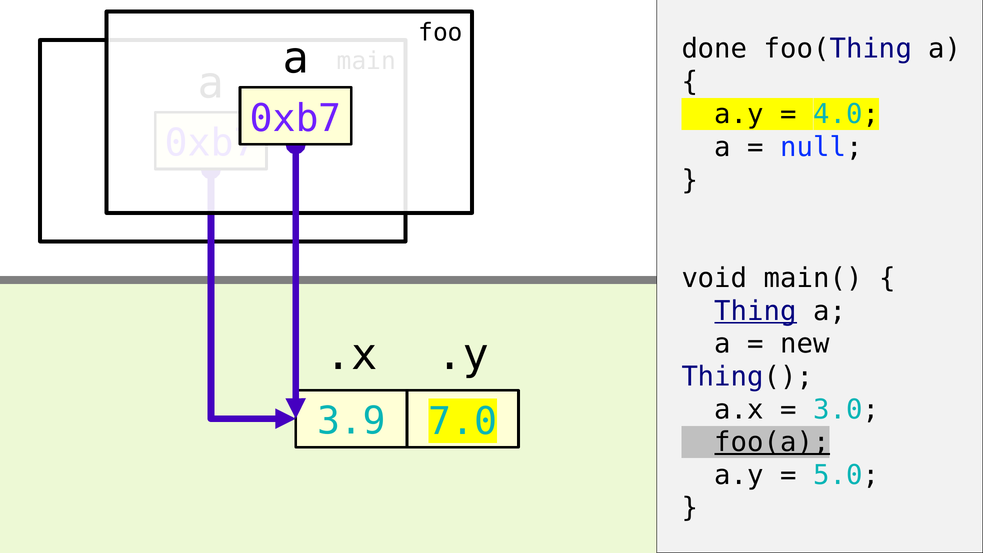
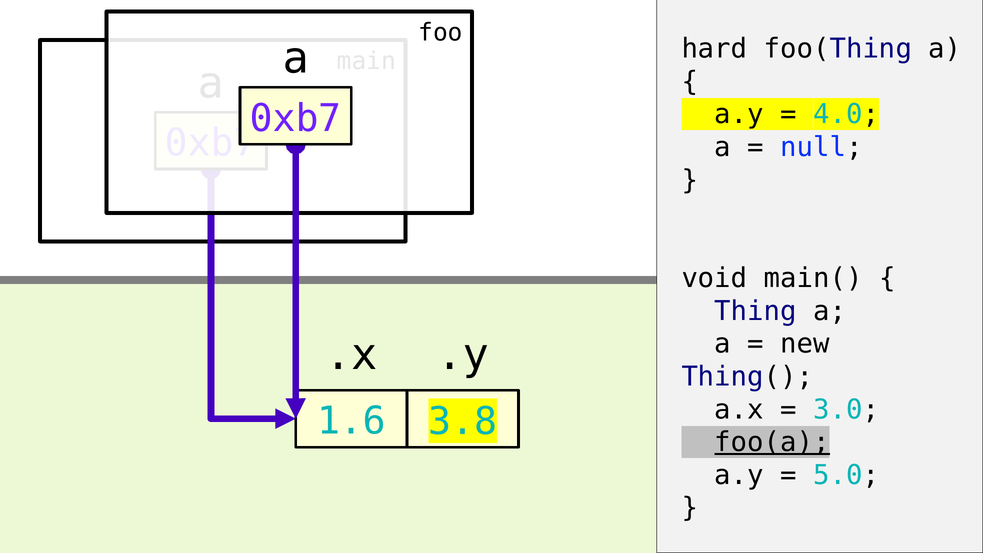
done: done -> hard
Thing underline: present -> none
3.9: 3.9 -> 1.6
7.0: 7.0 -> 3.8
